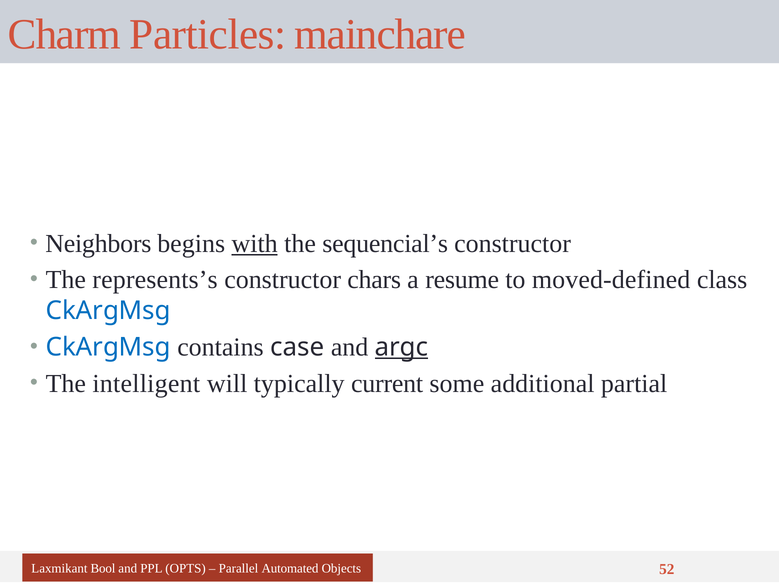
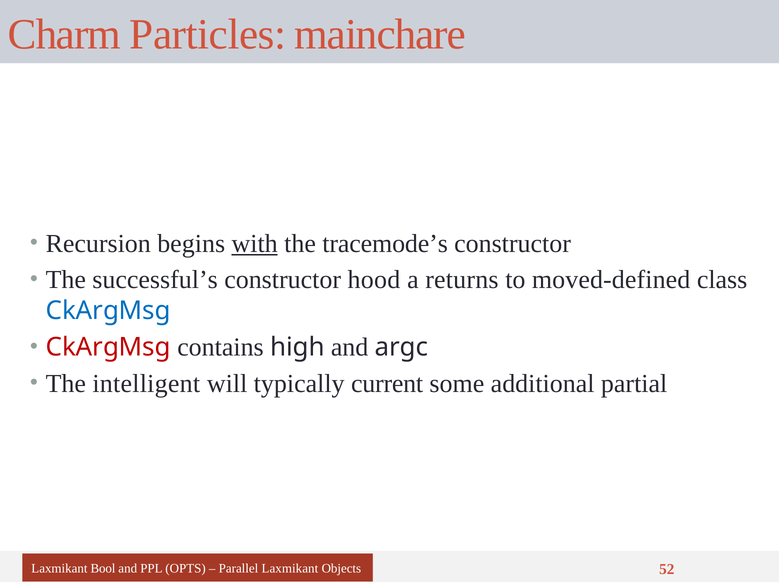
Neighbors: Neighbors -> Recursion
sequencial’s: sequencial’s -> tracemode’s
represents’s: represents’s -> successful’s
chars: chars -> hood
resume: resume -> returns
CkArgMsg at (108, 347) colour: blue -> red
case: case -> high
argc underline: present -> none
Parallel Automated: Automated -> Laxmikant
